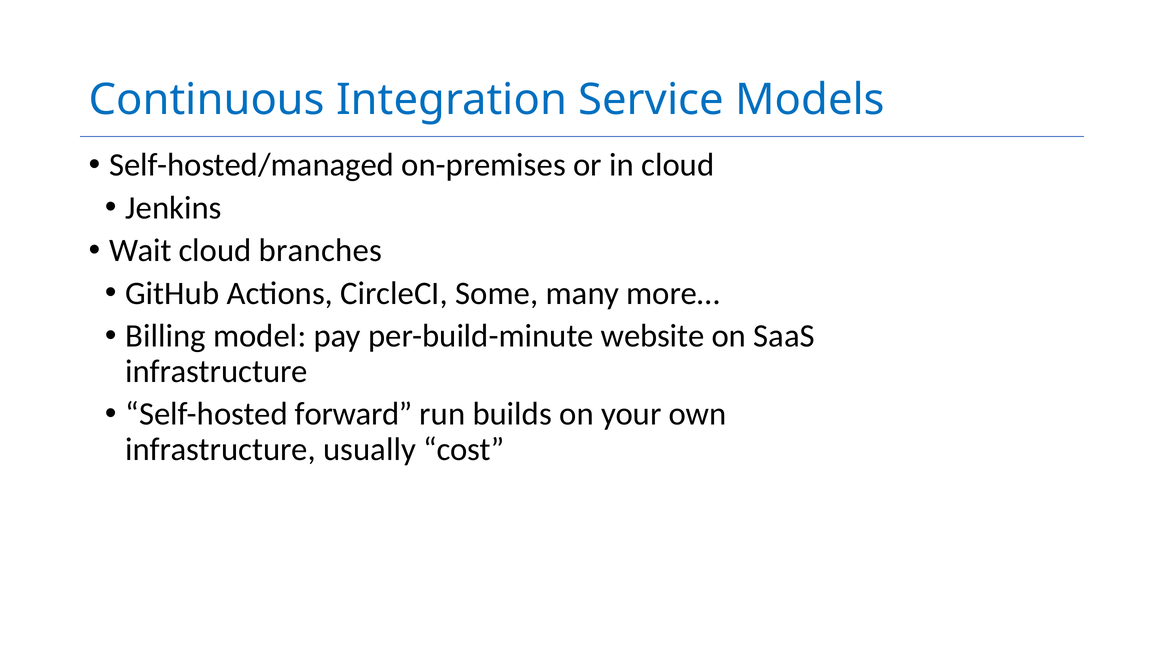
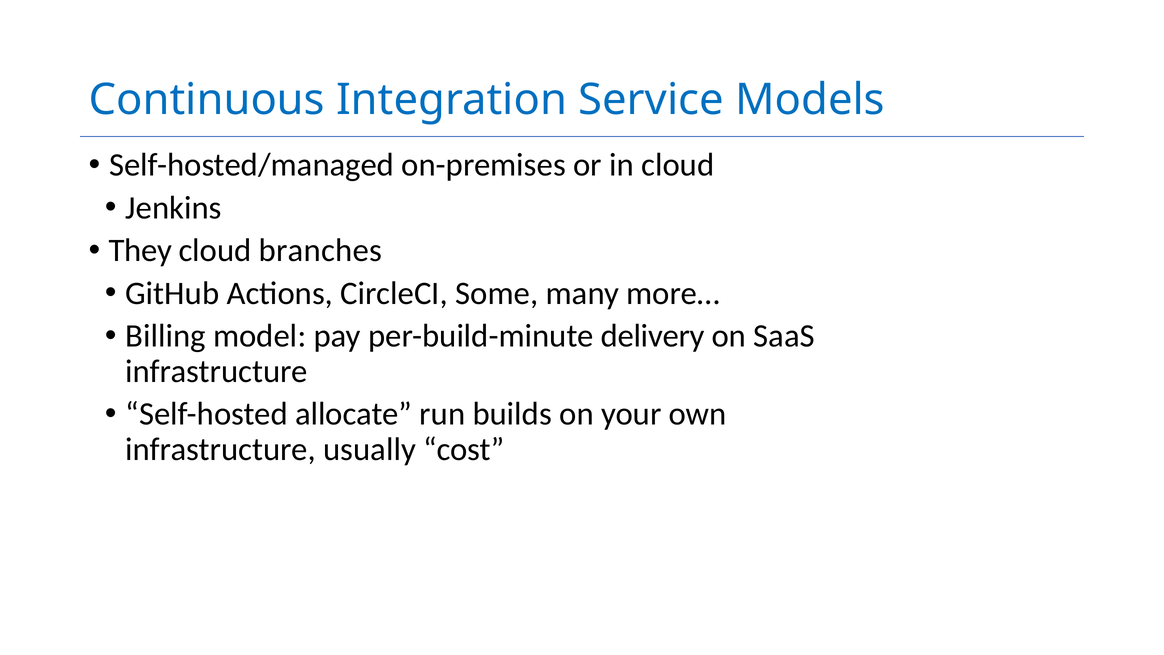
Wait: Wait -> They
website: website -> delivery
forward: forward -> allocate
